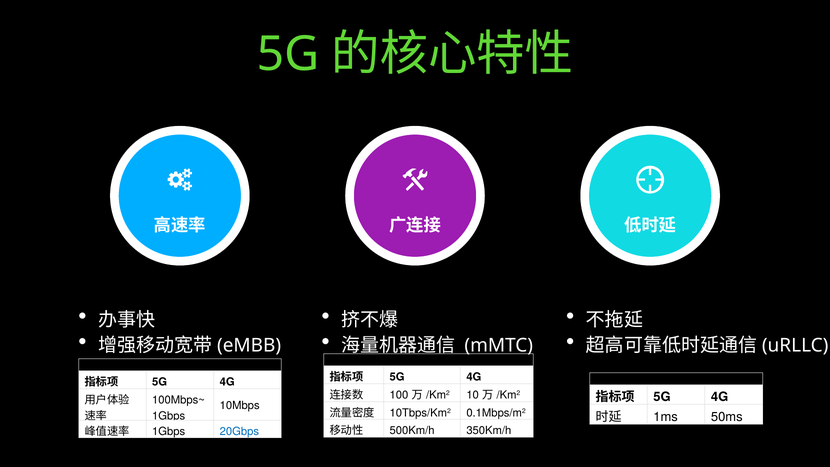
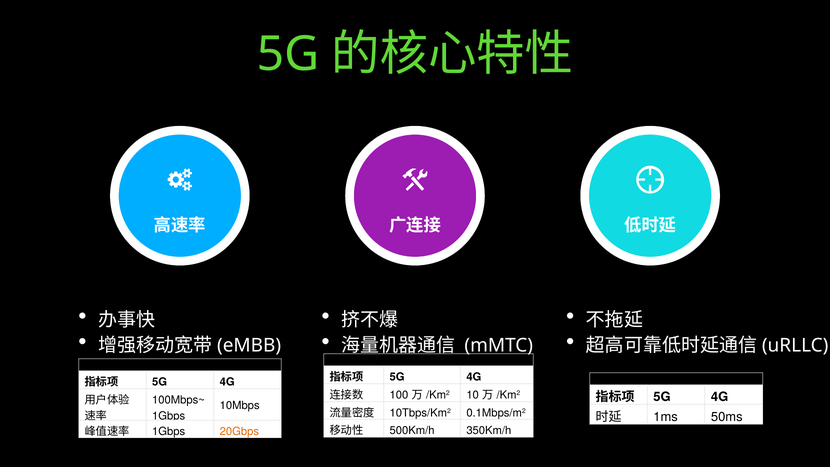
20Gbps colour: blue -> orange
